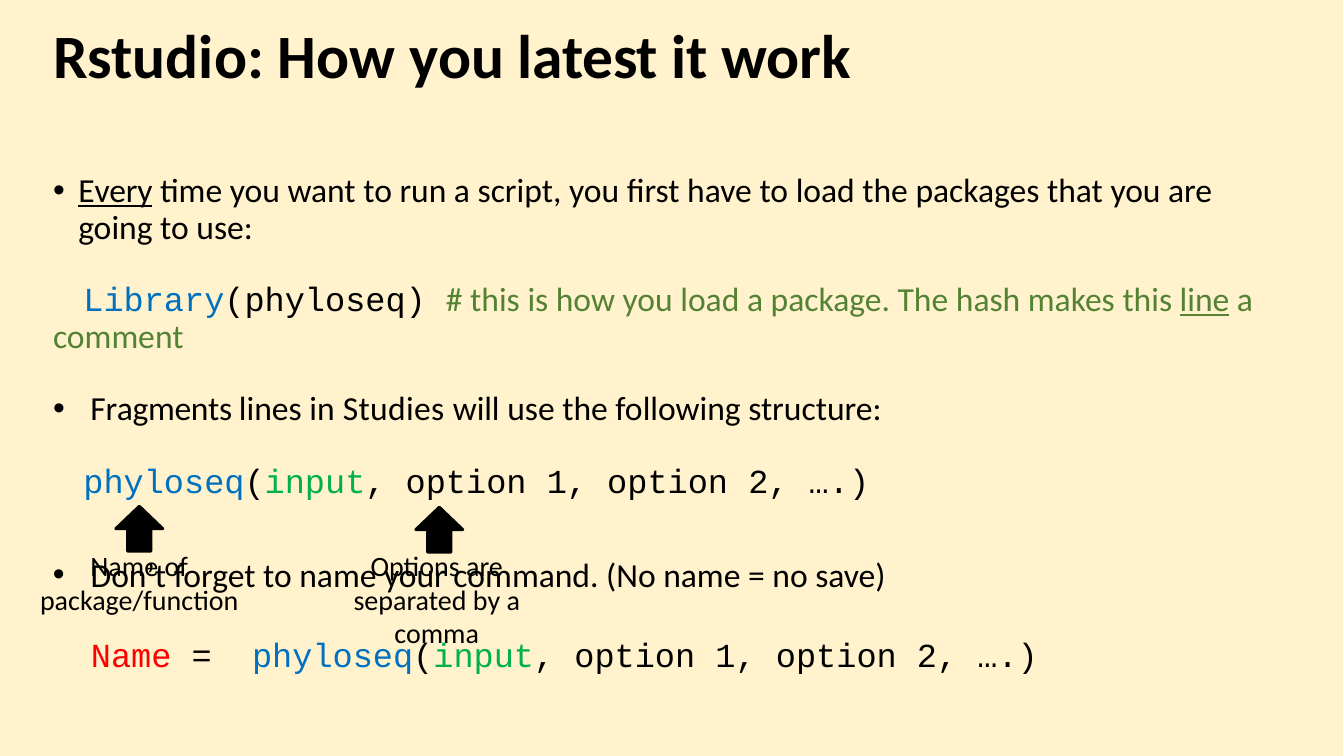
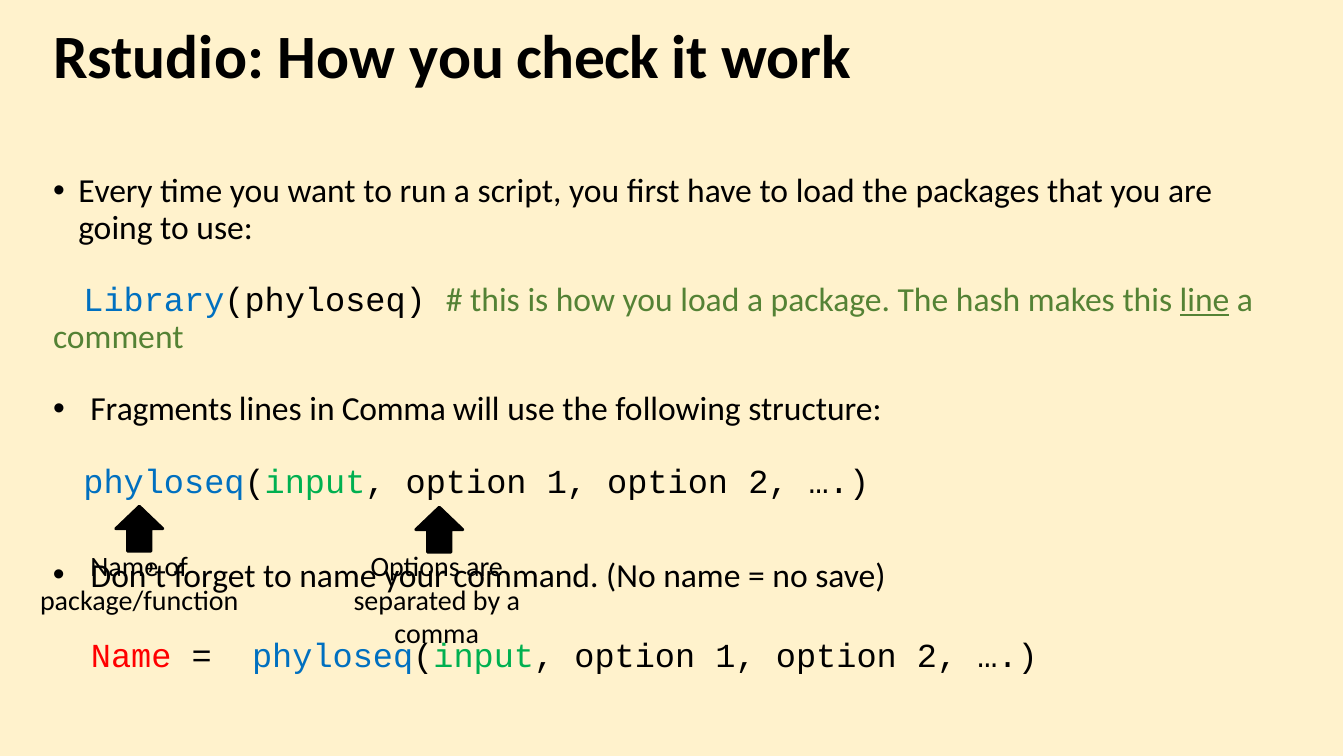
latest: latest -> check
Every underline: present -> none
in Studies: Studies -> Comma
